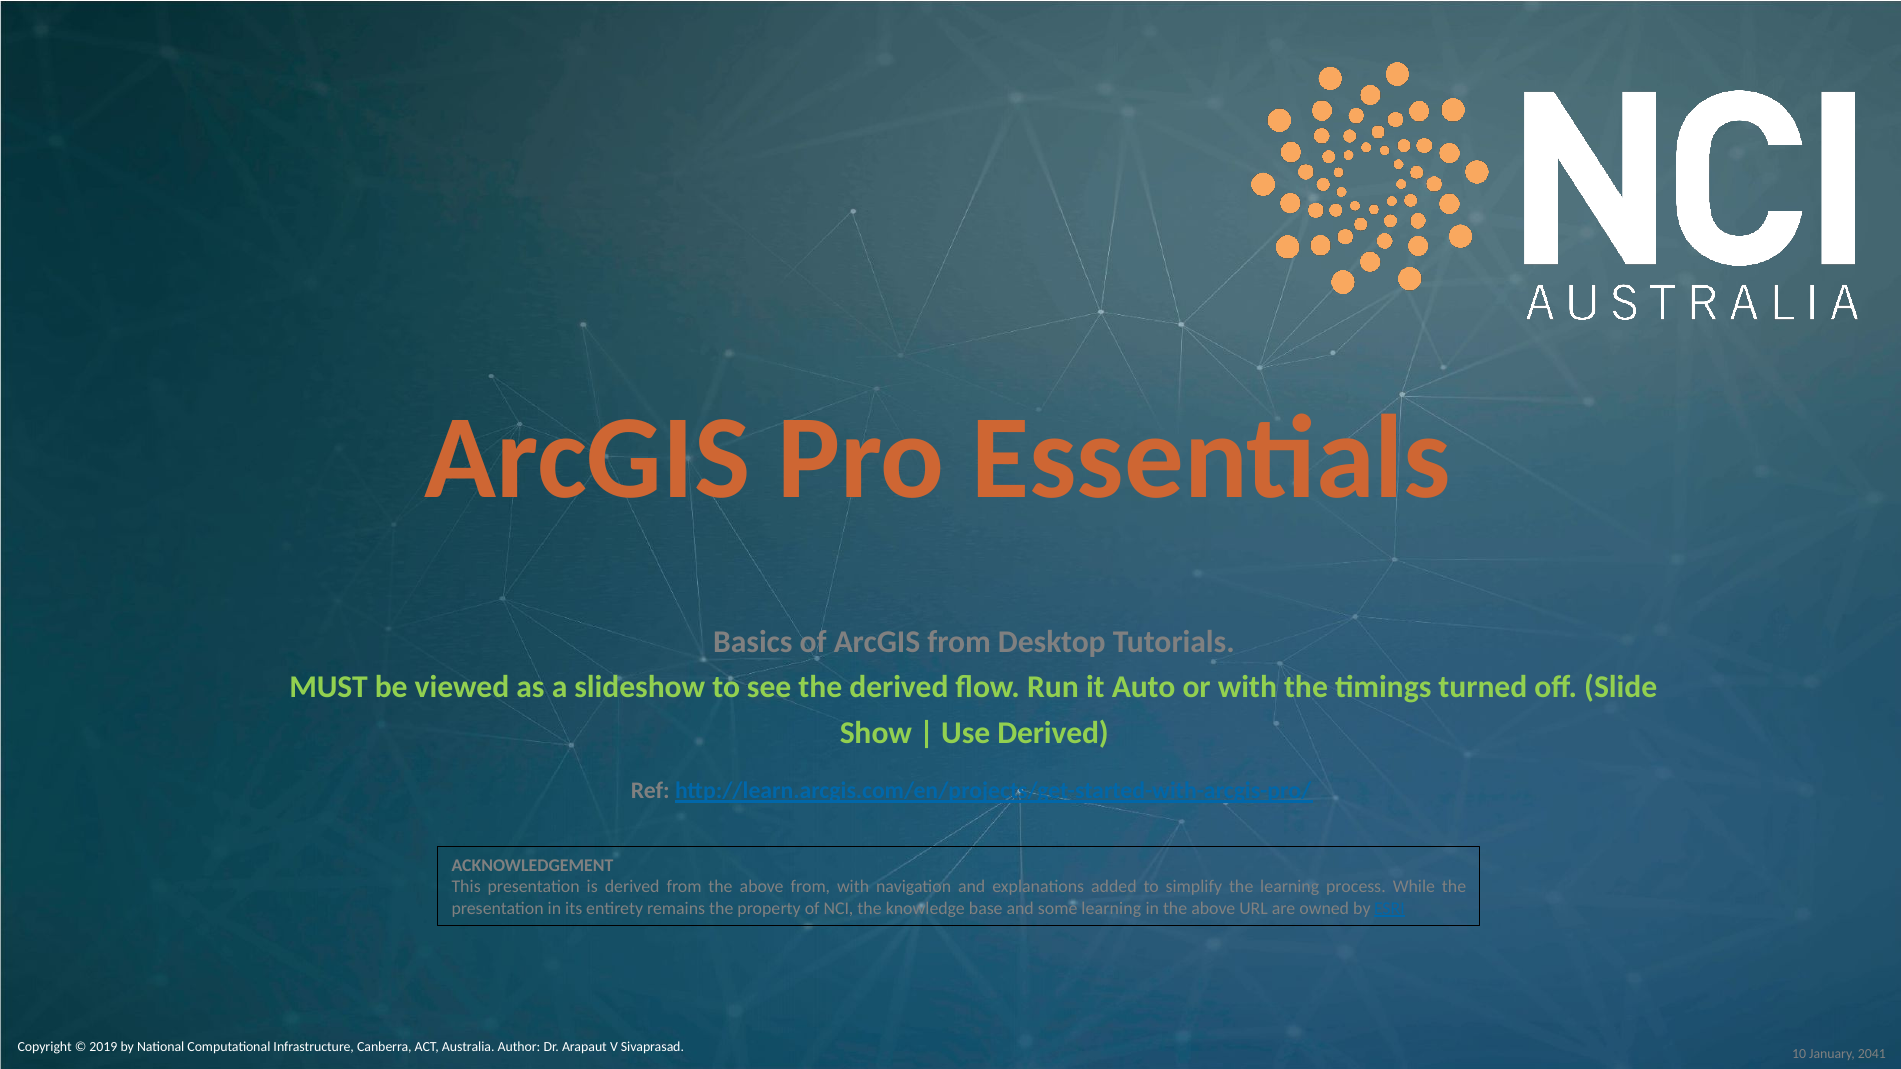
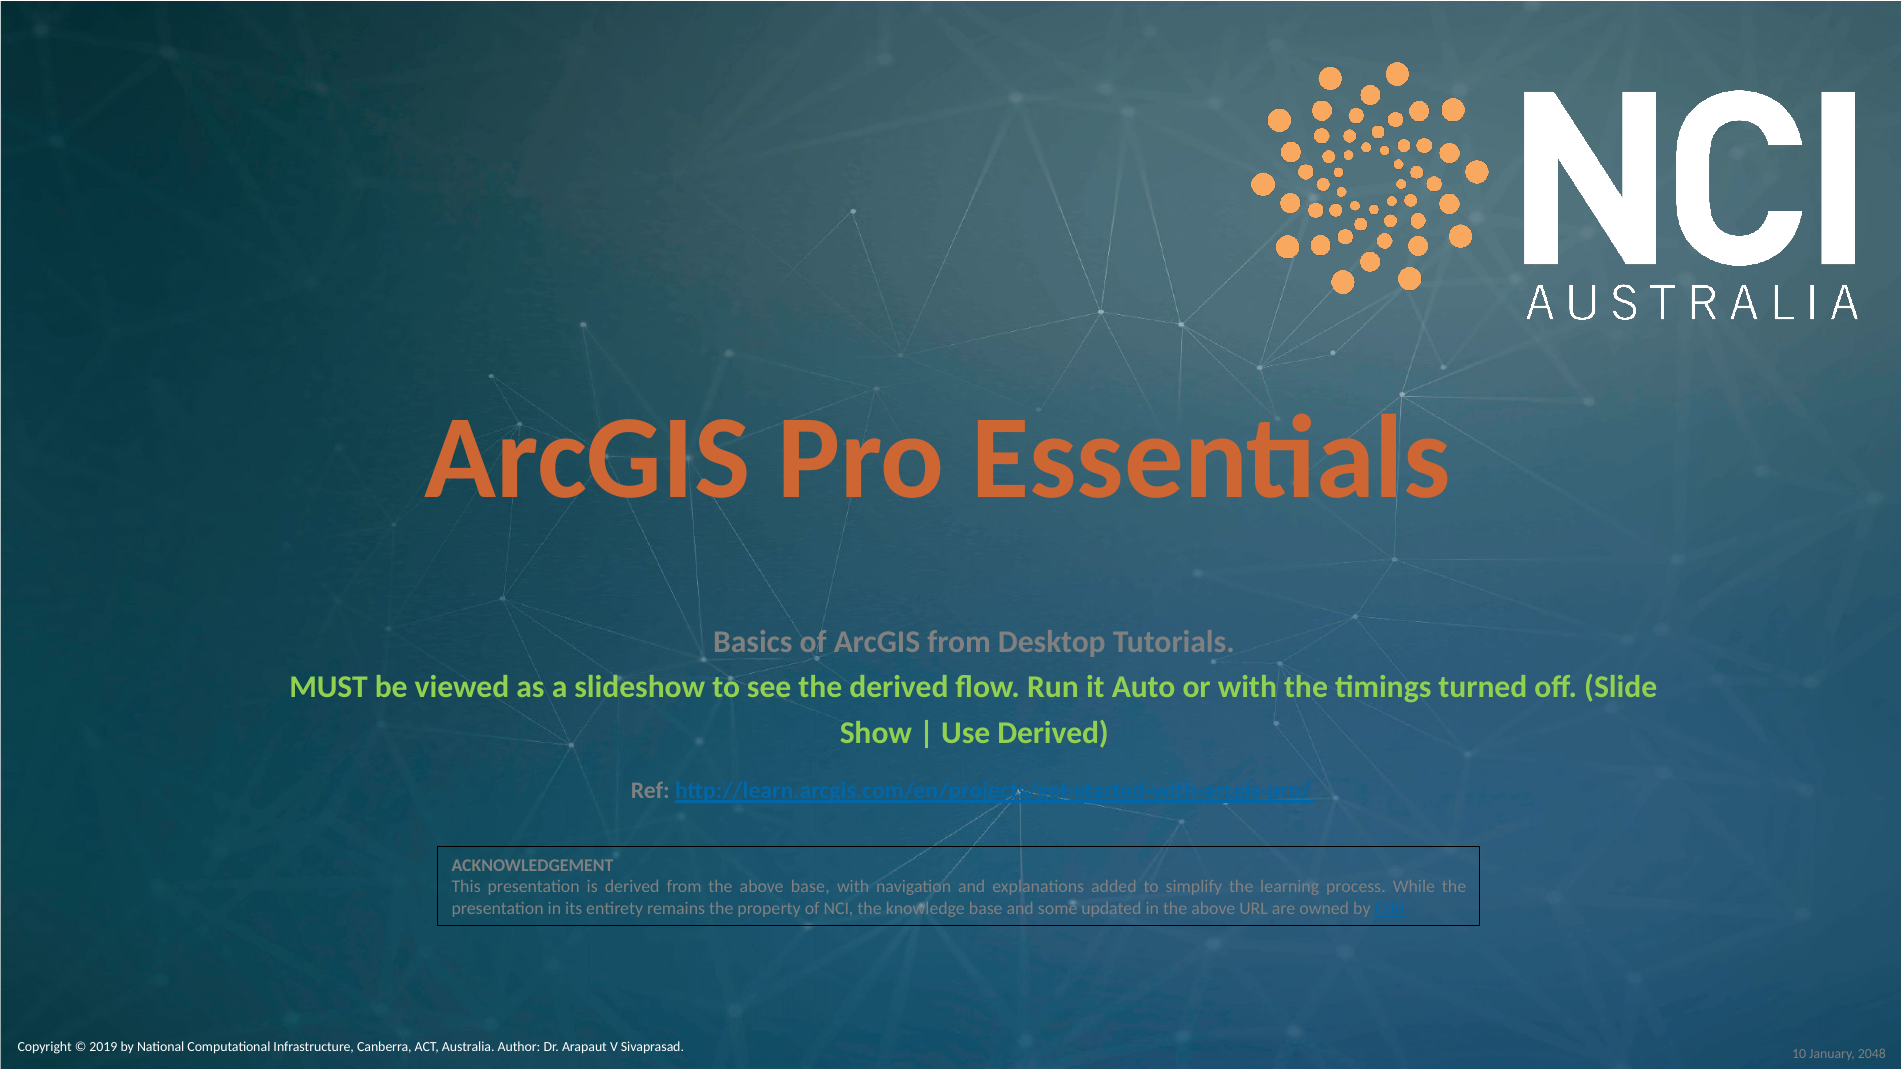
above from: from -> base
some learning: learning -> updated
2041: 2041 -> 2048
